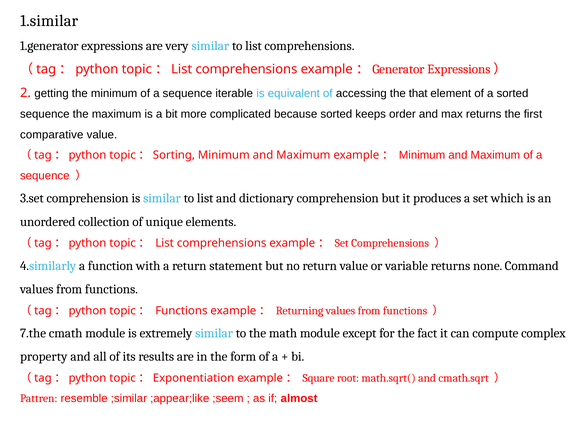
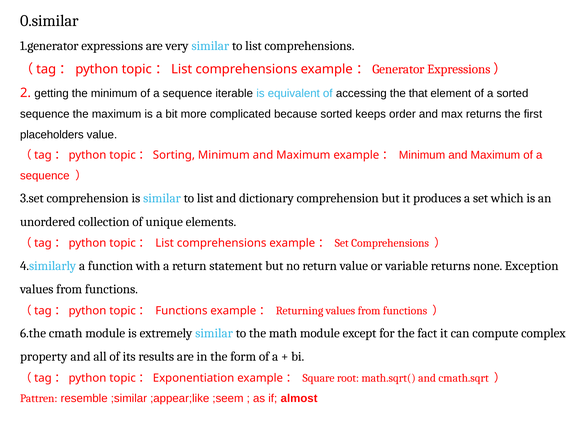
1.similar: 1.similar -> 0.similar
comparative: comparative -> placeholders
Command: Command -> Exception
7.the: 7.the -> 6.the
